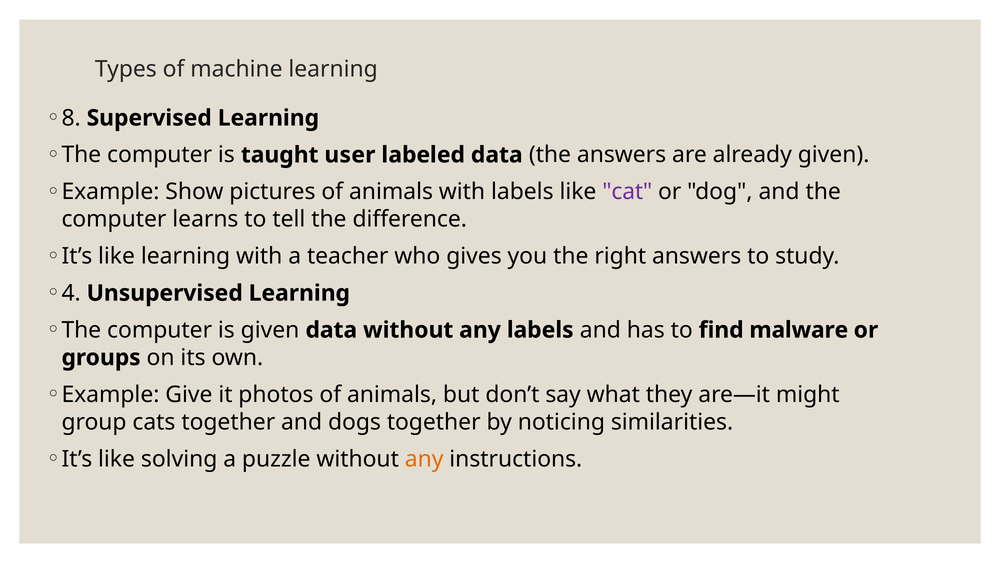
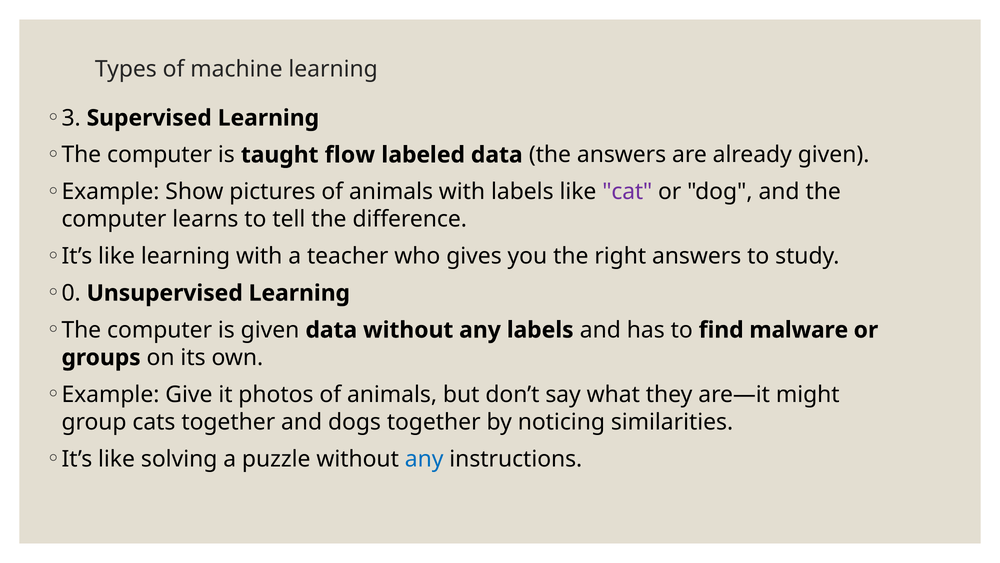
8: 8 -> 3
user: user -> flow
4: 4 -> 0
any at (424, 459) colour: orange -> blue
